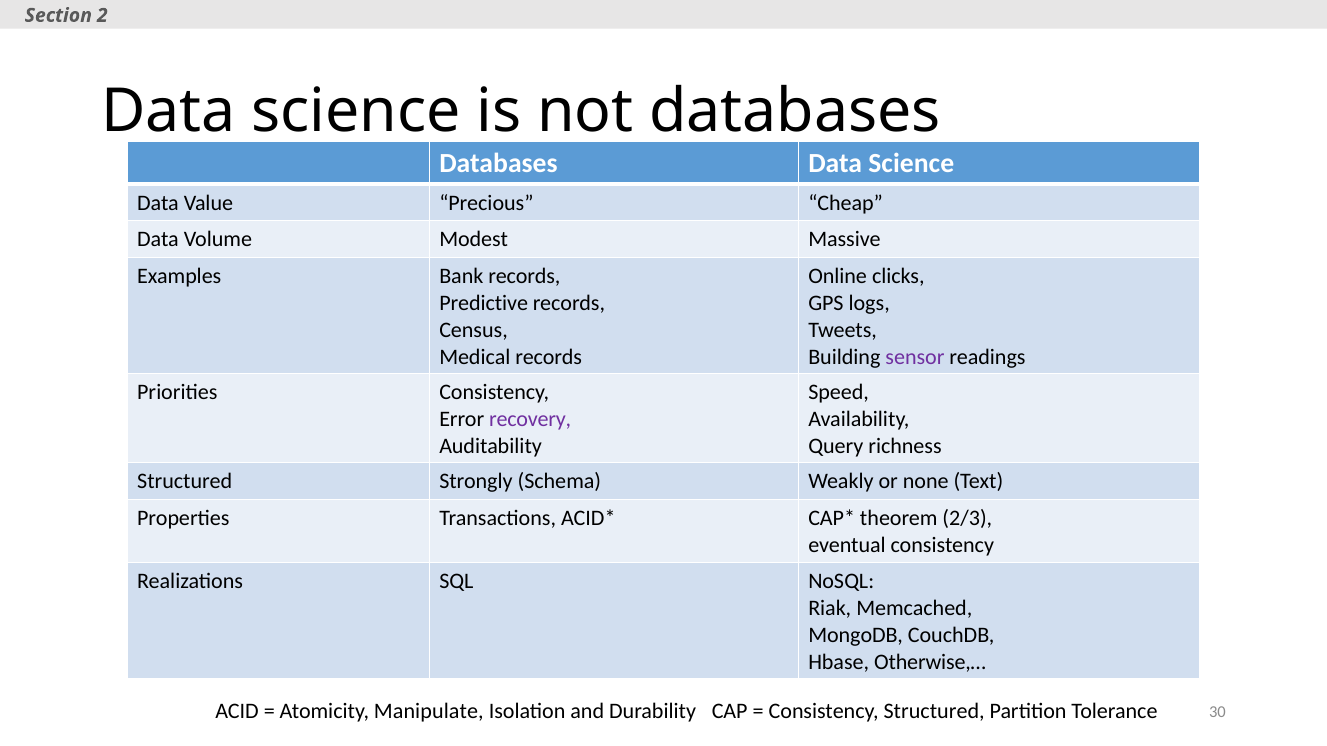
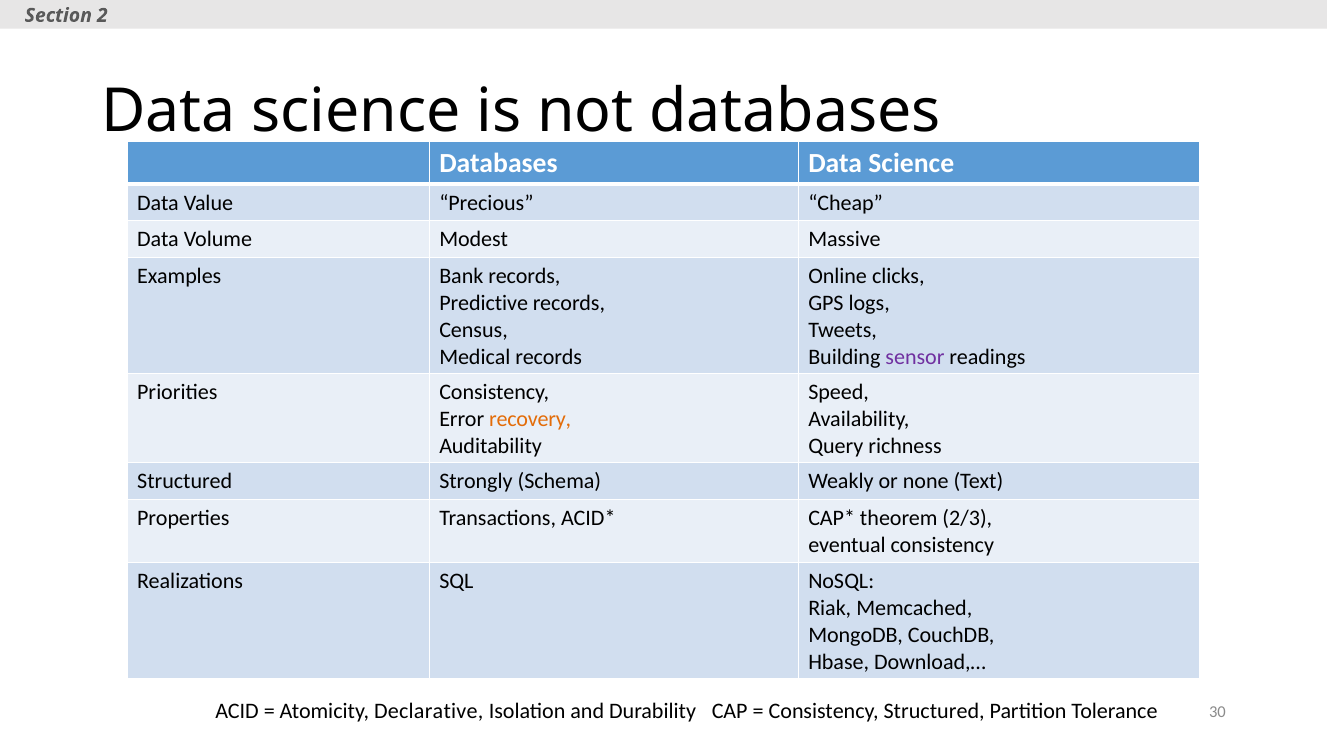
recovery colour: purple -> orange
Otherwise,…: Otherwise,… -> Download,…
Manipulate: Manipulate -> Declarative
